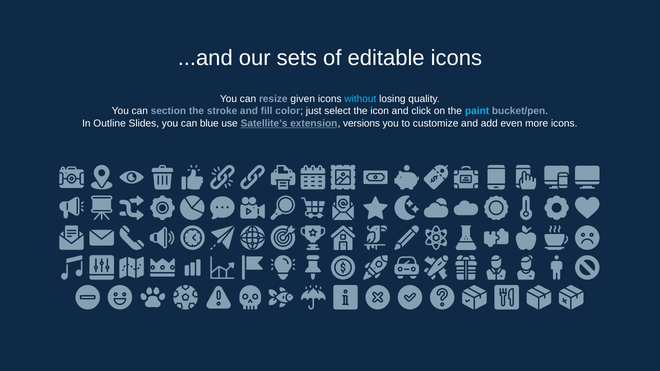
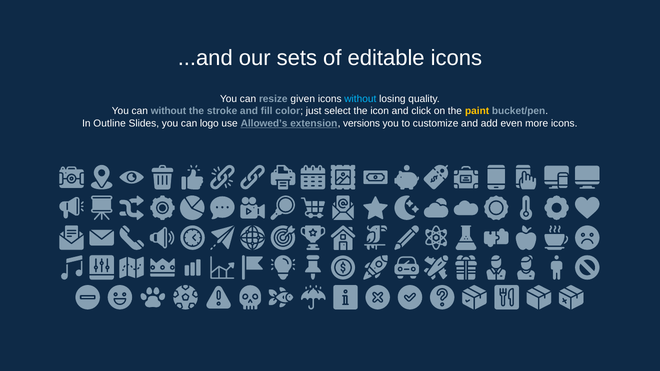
can section: section -> without
paint colour: light blue -> yellow
blue: blue -> logo
Satellite’s: Satellite’s -> Allowed’s
